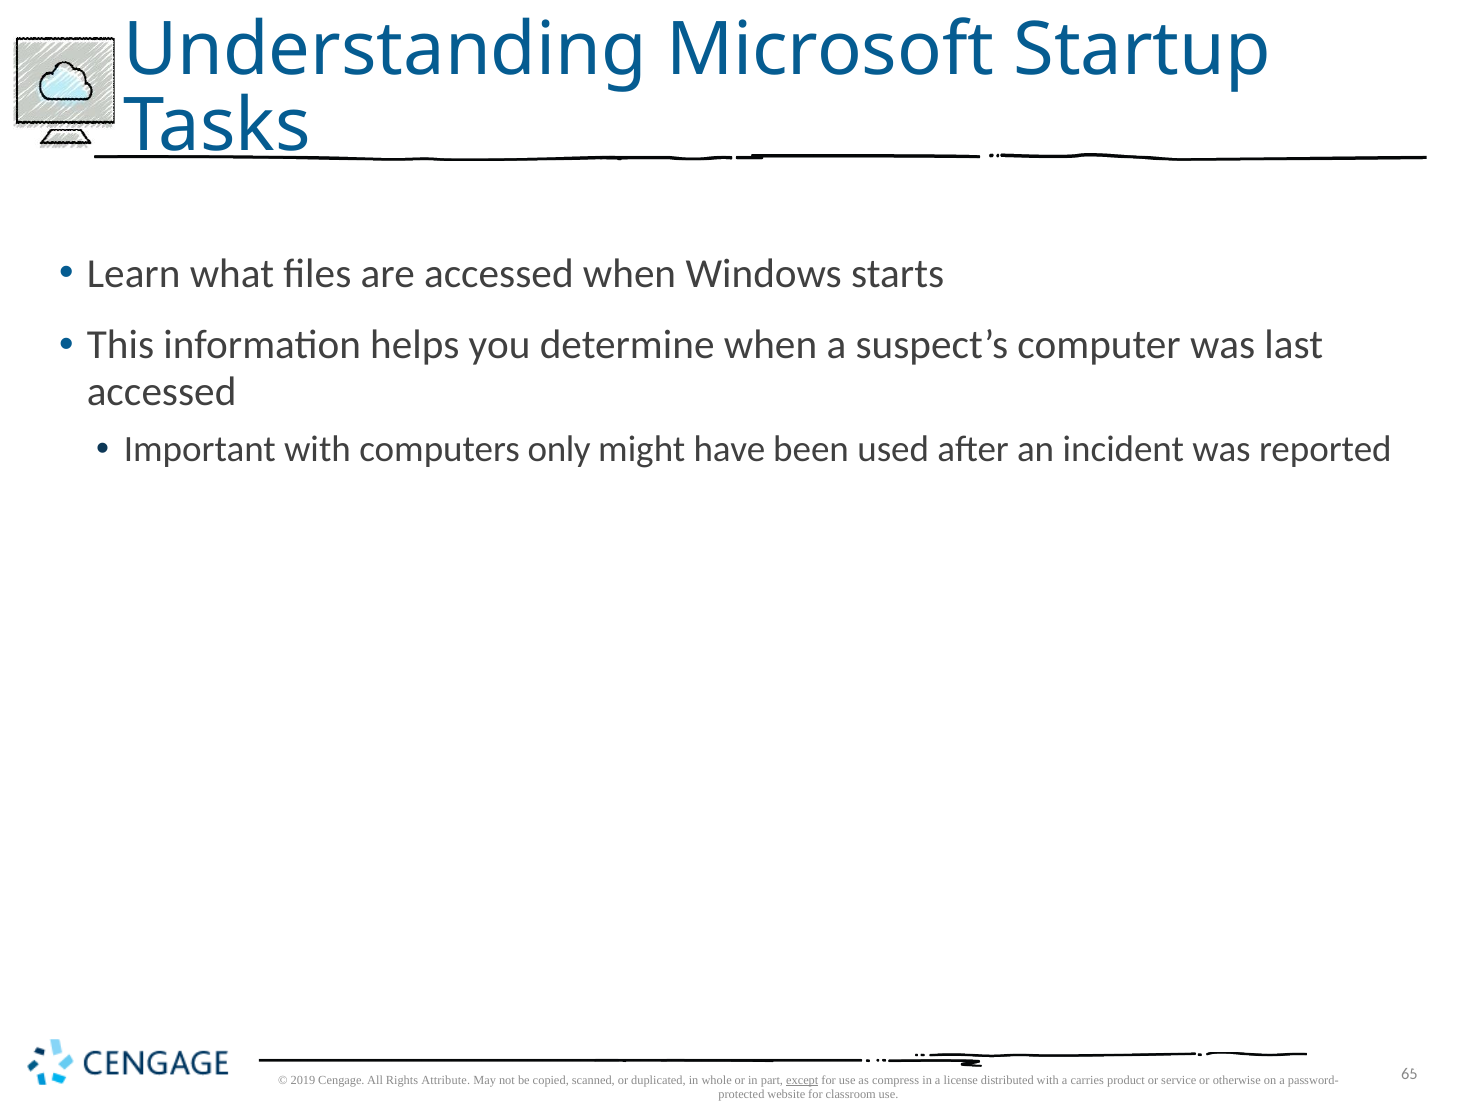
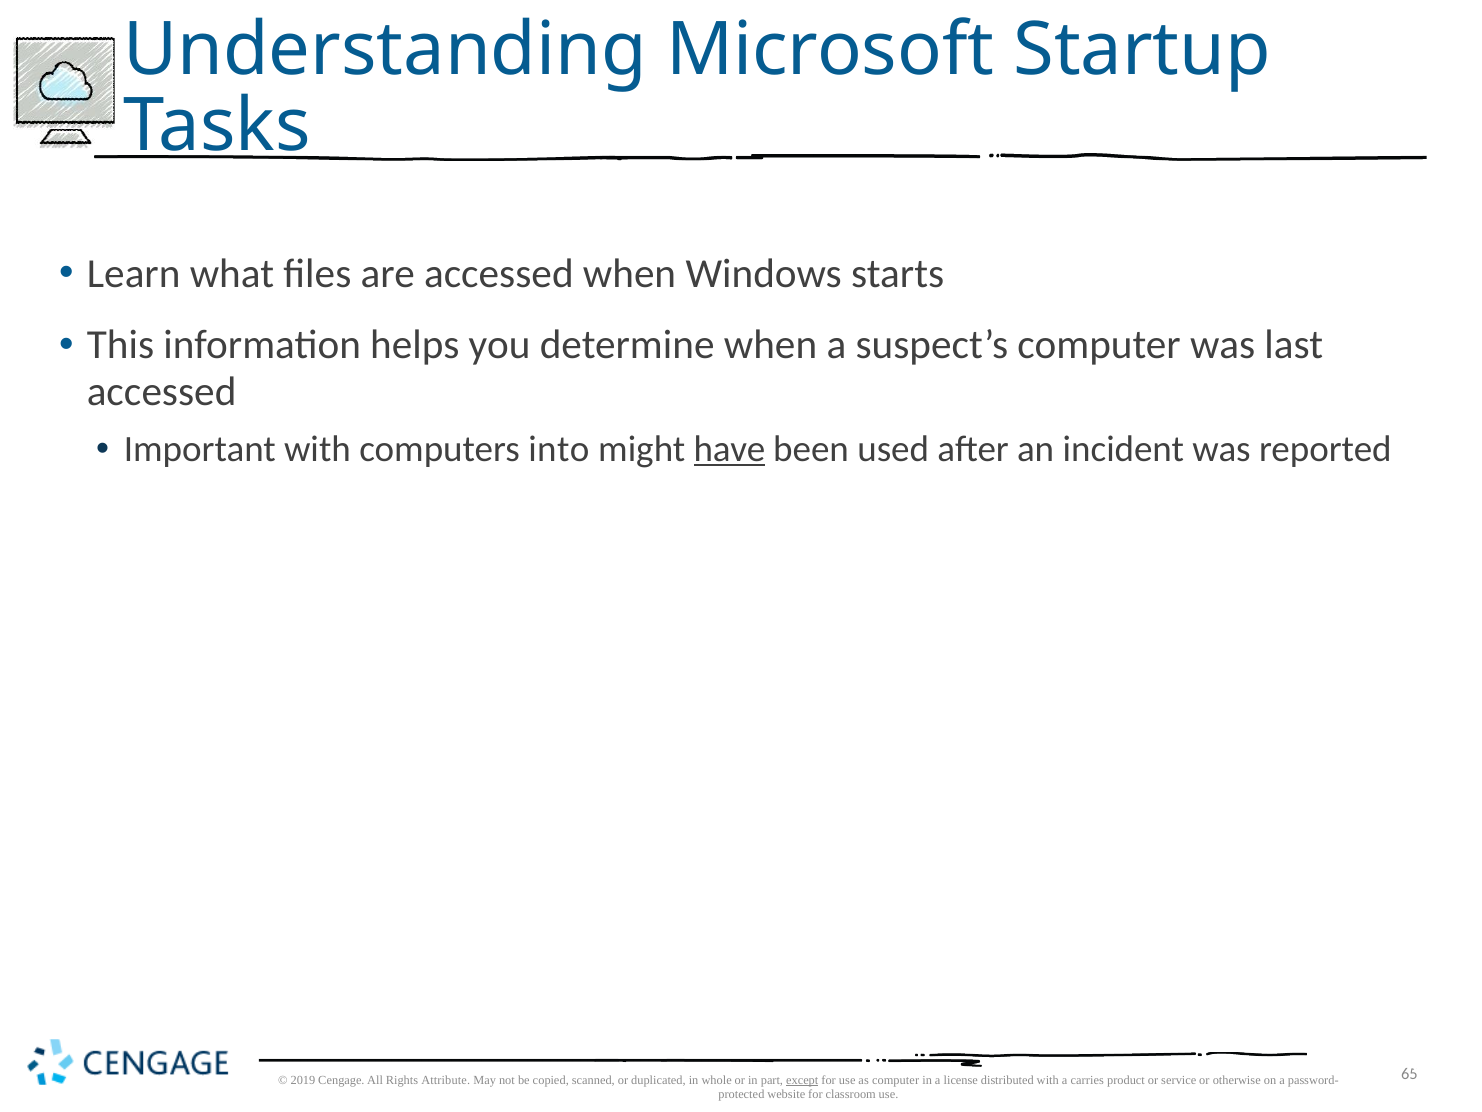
only: only -> into
have underline: none -> present
as compress: compress -> computer
